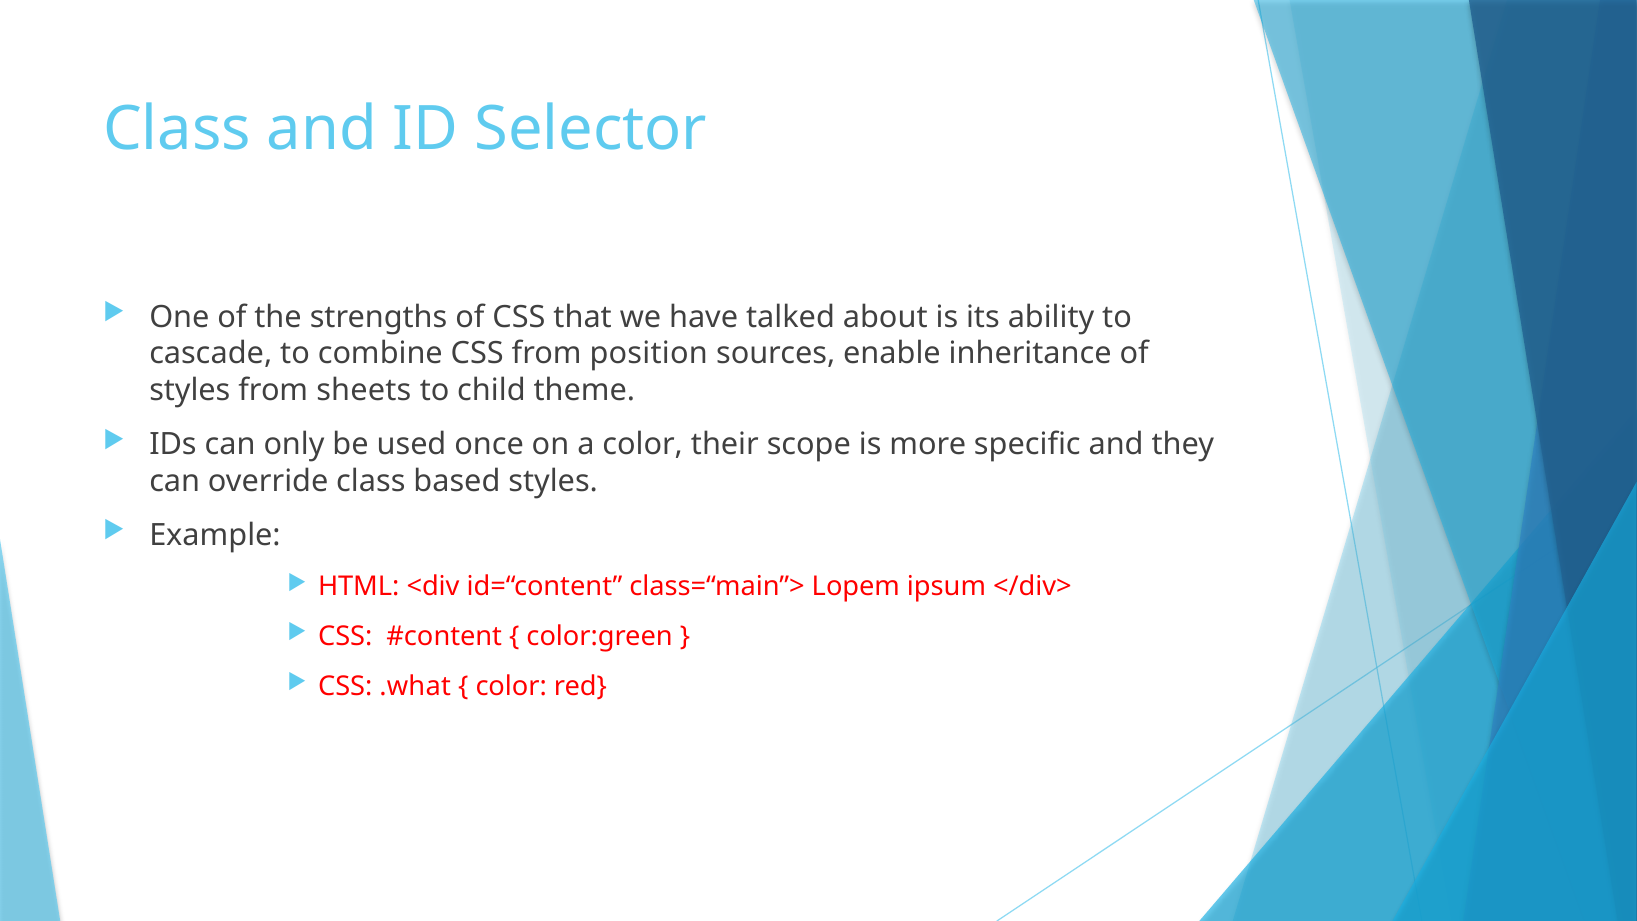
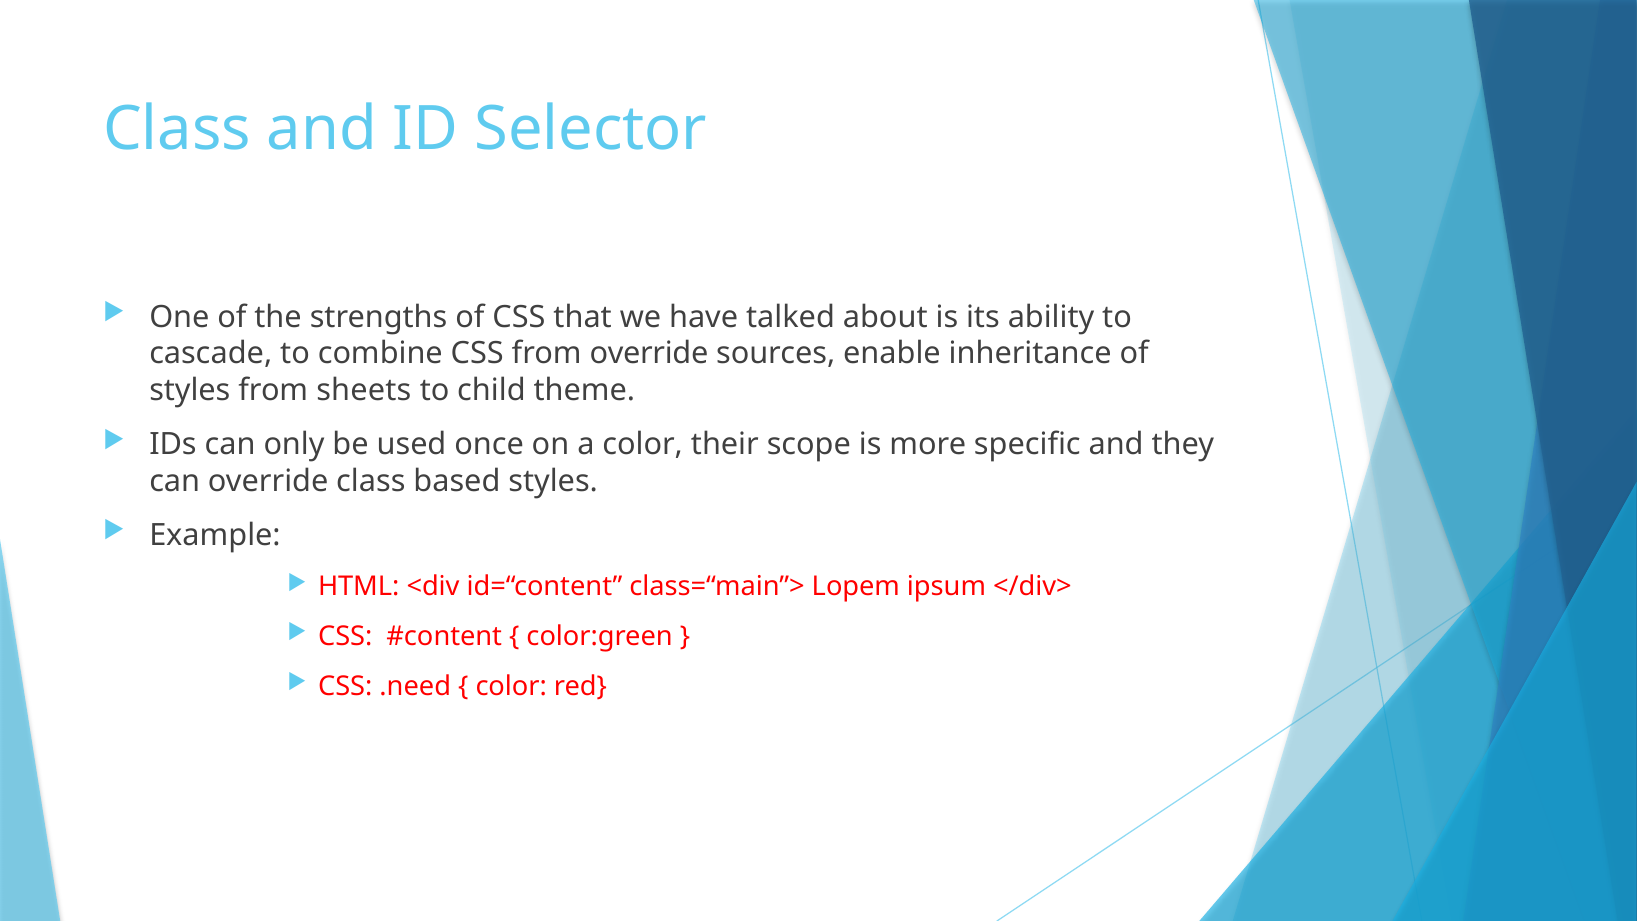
from position: position -> override
.what: .what -> .need
